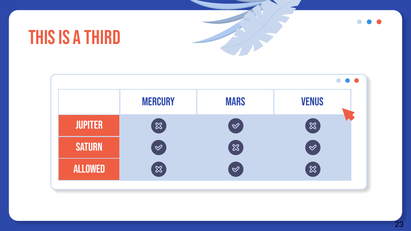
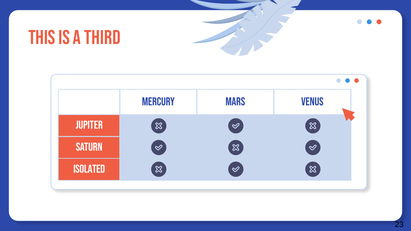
allowed: allowed -> isolated
